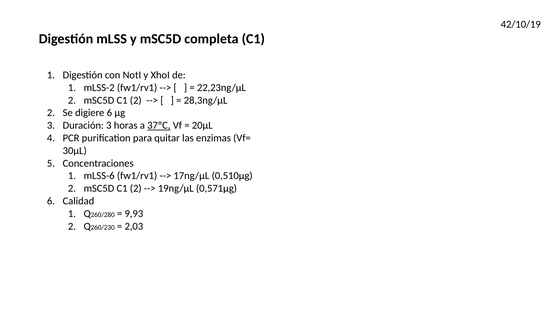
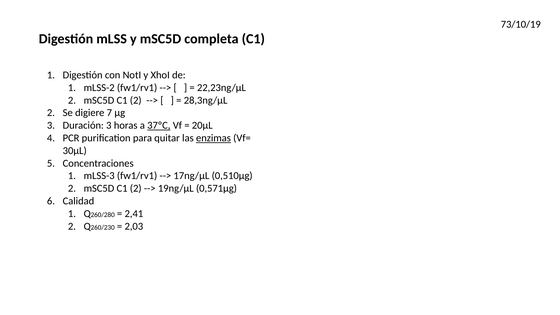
42/10/19: 42/10/19 -> 73/10/19
digiere 6: 6 -> 7
enzimas underline: none -> present
mLSS-6: mLSS-6 -> mLSS-3
9,93: 9,93 -> 2,41
